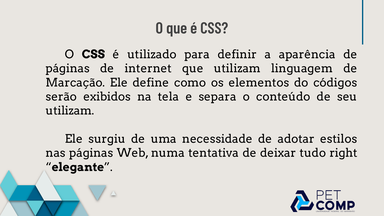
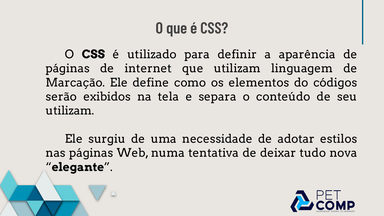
right: right -> nova
